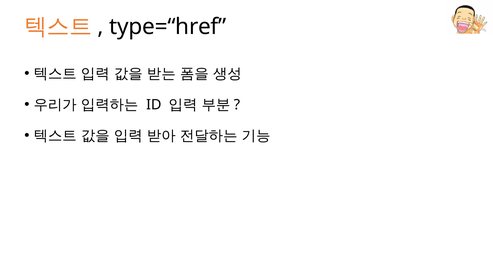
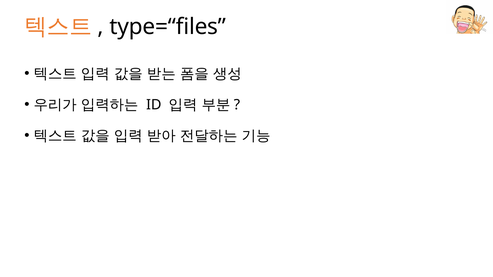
type=“href: type=“href -> type=“files
